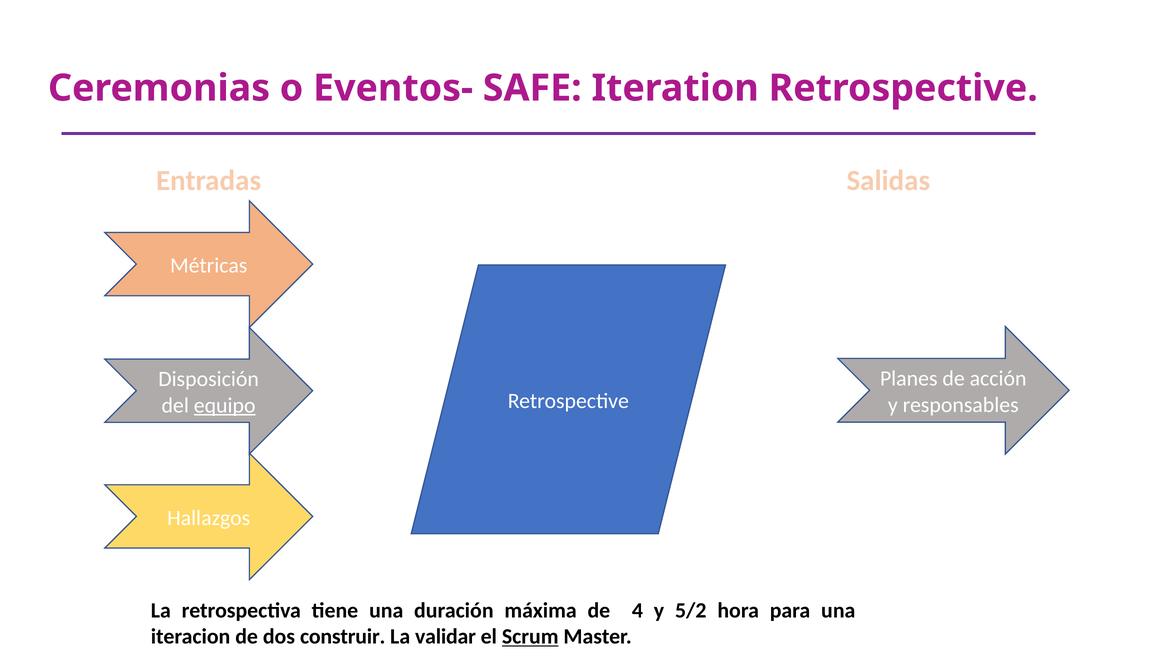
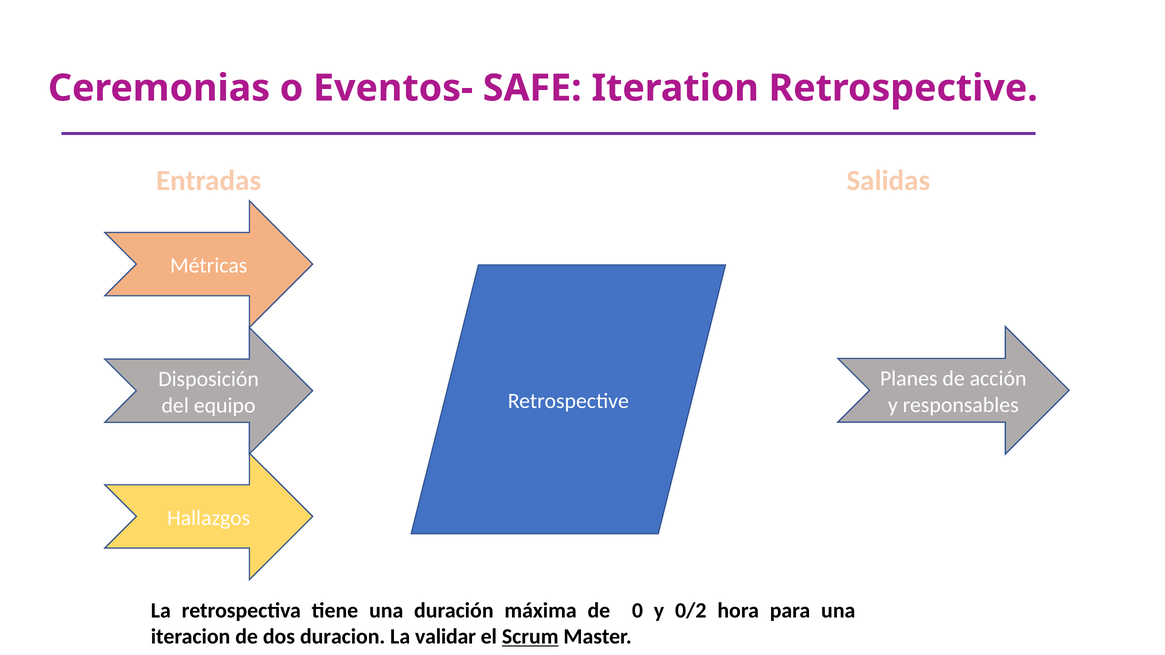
equipo underline: present -> none
4: 4 -> 0
5/2: 5/2 -> 0/2
construir: construir -> duracion
